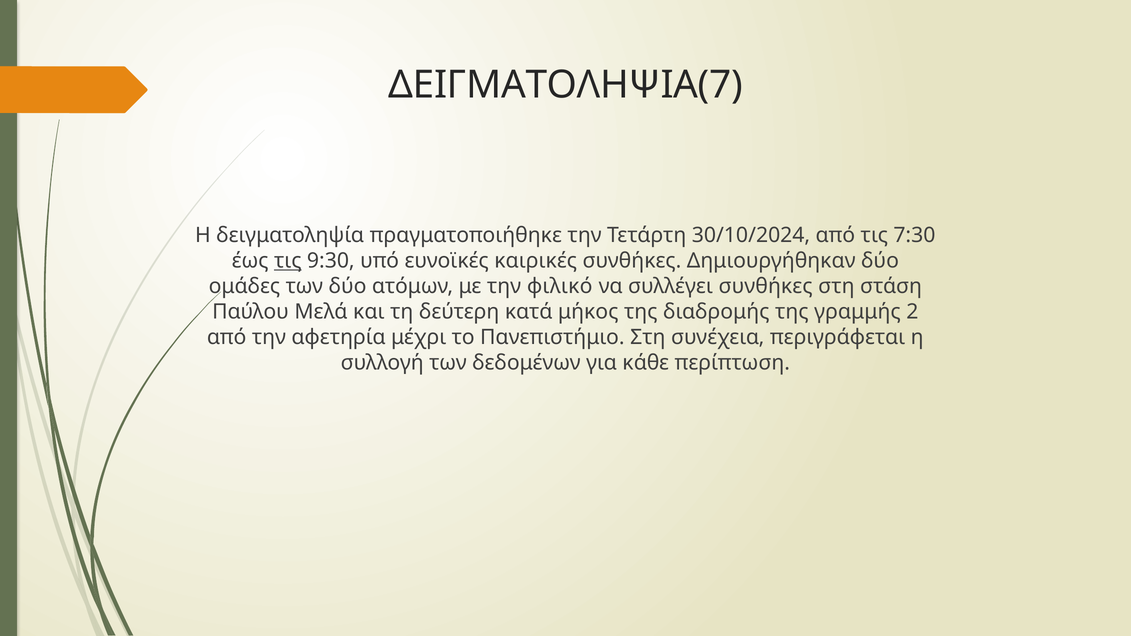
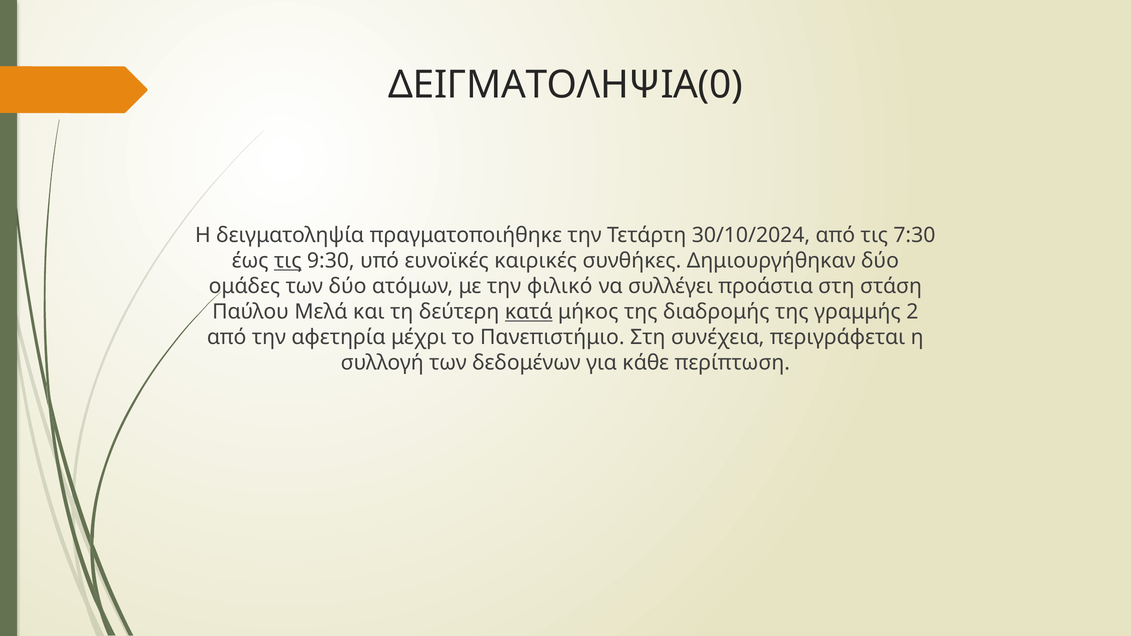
ΔΕΙΓΜΑΤΟΛΗΨΙΑ(7: ΔΕΙΓΜΑΤΟΛΗΨΙΑ(7 -> ΔΕΙΓΜΑΤΟΛΗΨΙΑ(0
συλλέγει συνθήκες: συνθήκες -> προάστια
κατά underline: none -> present
